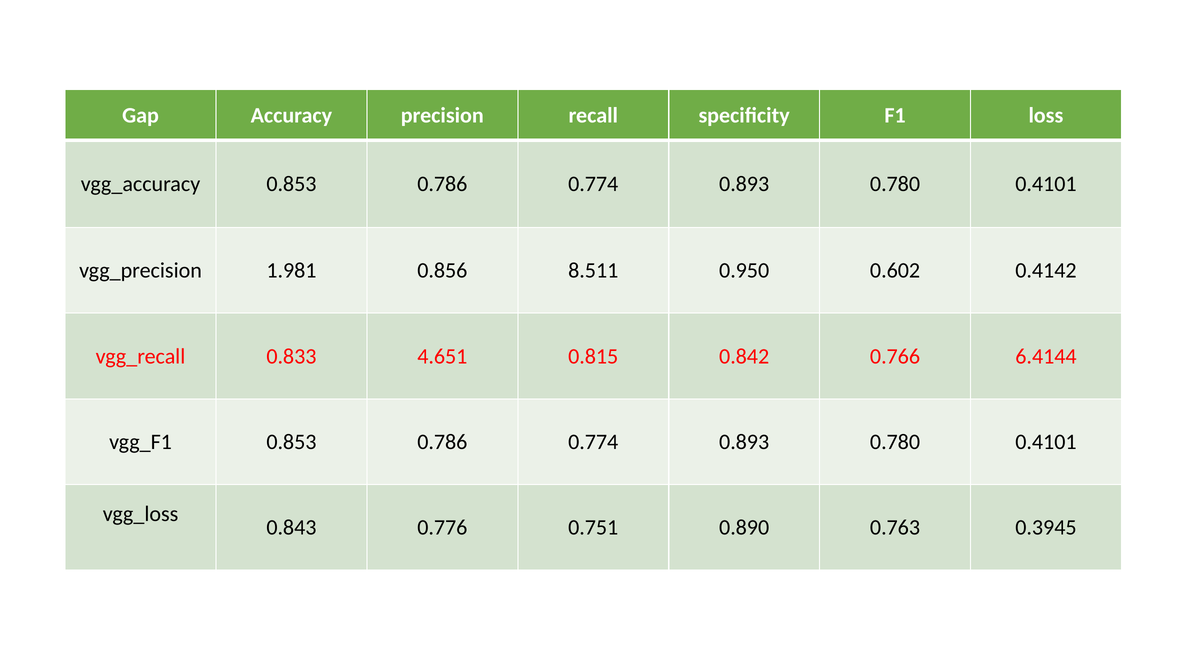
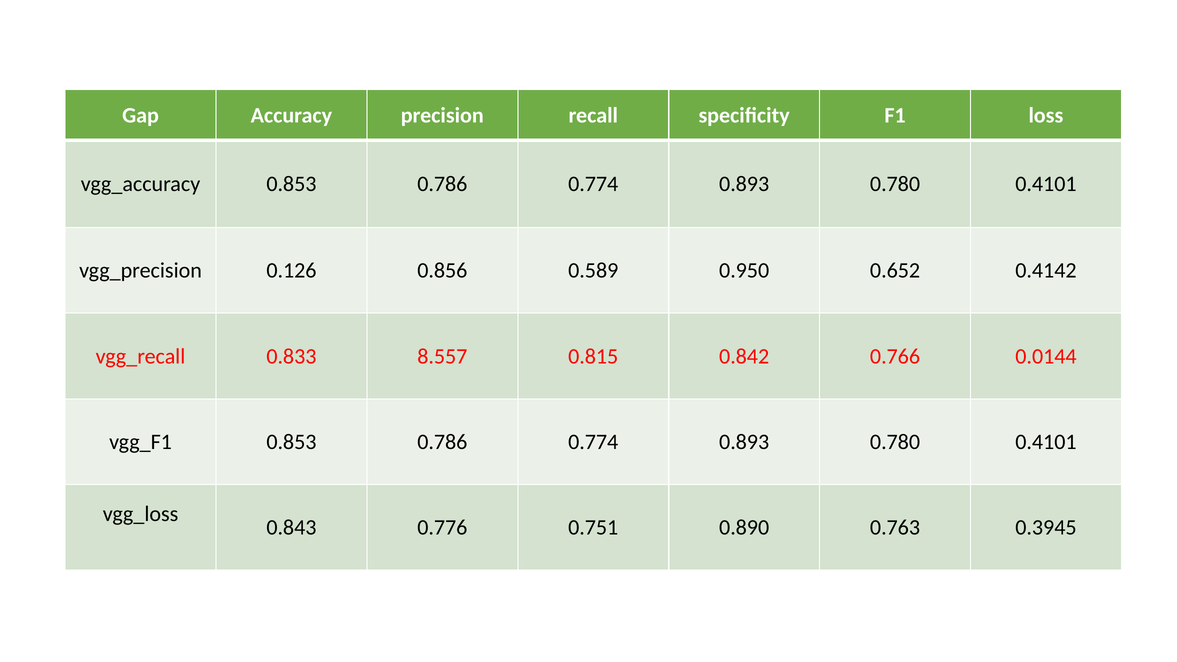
1.981: 1.981 -> 0.126
8.511: 8.511 -> 0.589
0.602: 0.602 -> 0.652
4.651: 4.651 -> 8.557
6.4144: 6.4144 -> 0.0144
